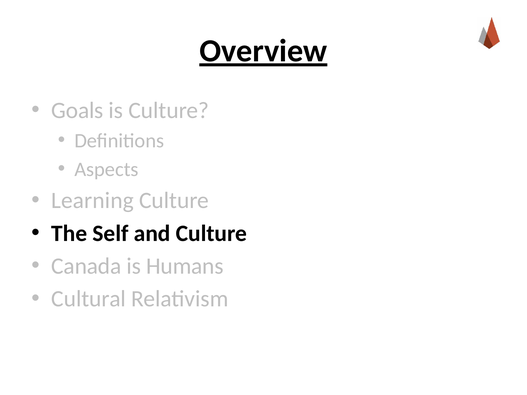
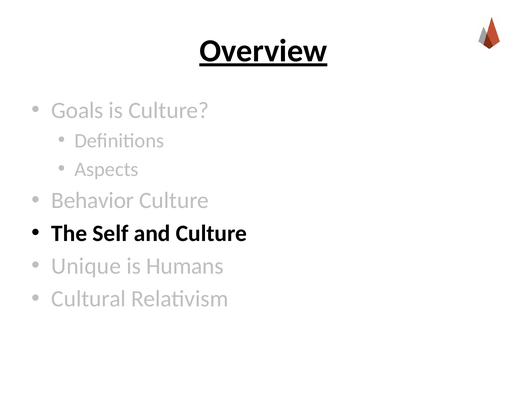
Learning: Learning -> Behavior
Canada: Canada -> Unique
